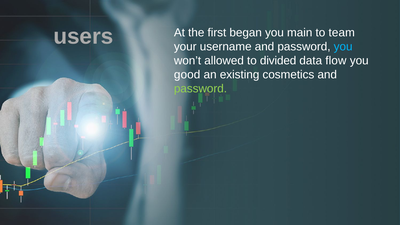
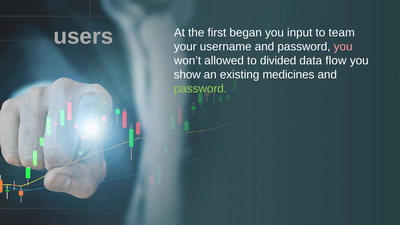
main: main -> input
you at (343, 47) colour: light blue -> pink
good: good -> show
cosmetics: cosmetics -> medicines
